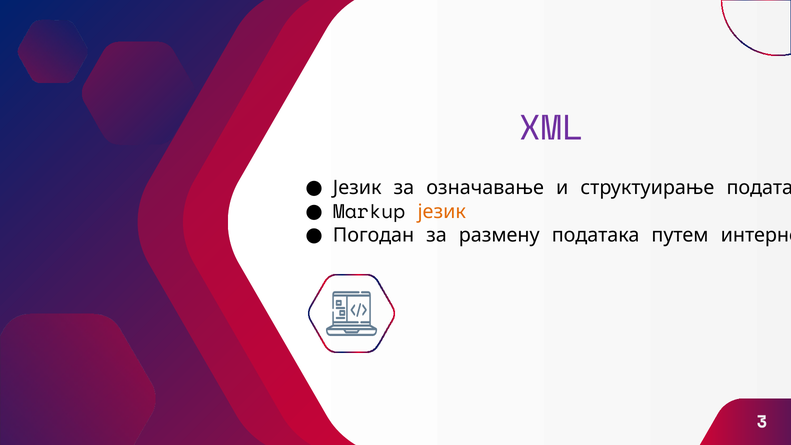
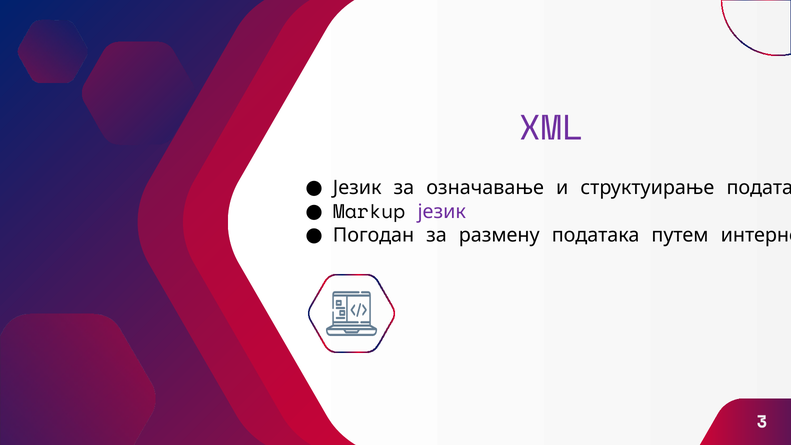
језик at (442, 212) colour: orange -> purple
